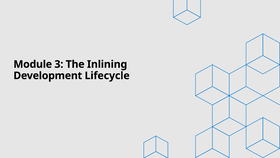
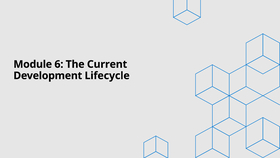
3: 3 -> 6
Inlining: Inlining -> Current
